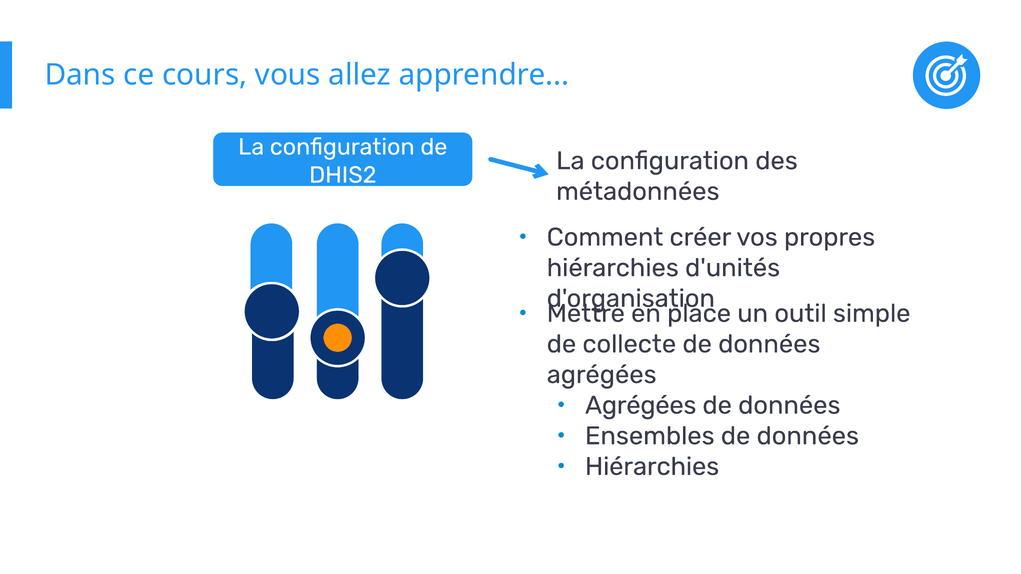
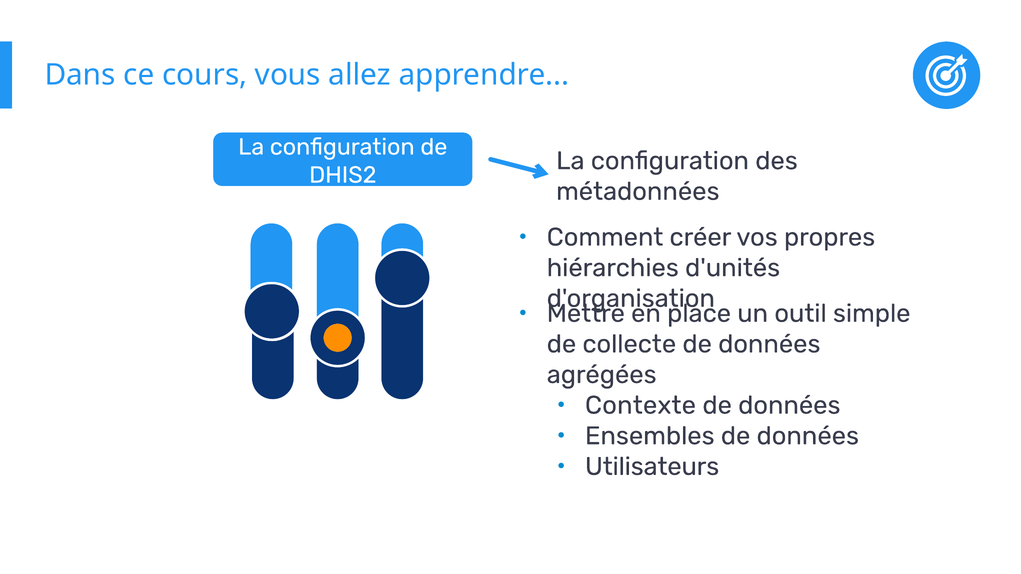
Agrégées at (641, 405): Agrégées -> Contexte
Hiérarchies at (652, 467): Hiérarchies -> Utilisateurs
